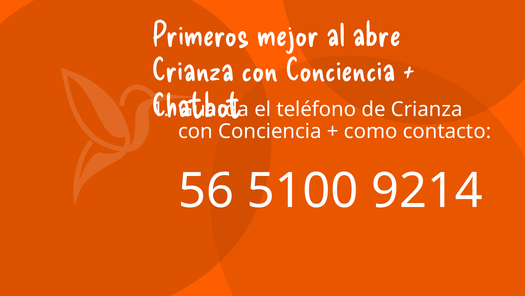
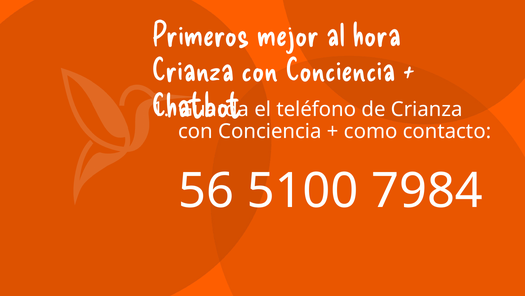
abre: abre -> hora
9214: 9214 -> 7984
